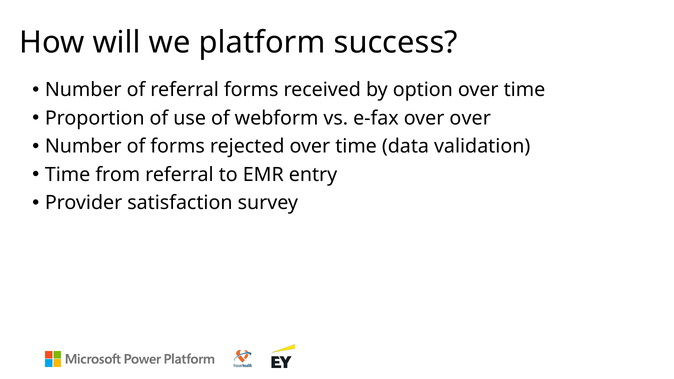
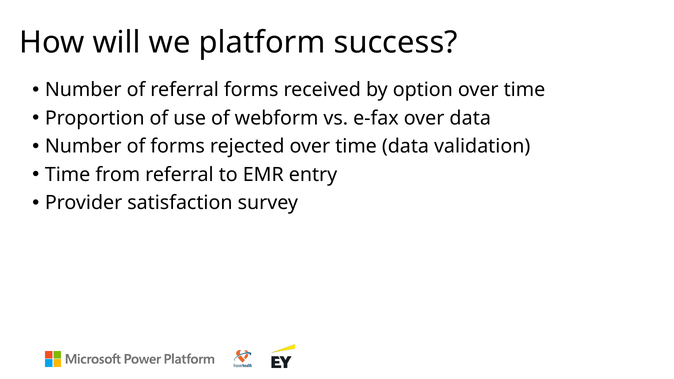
over over: over -> data
